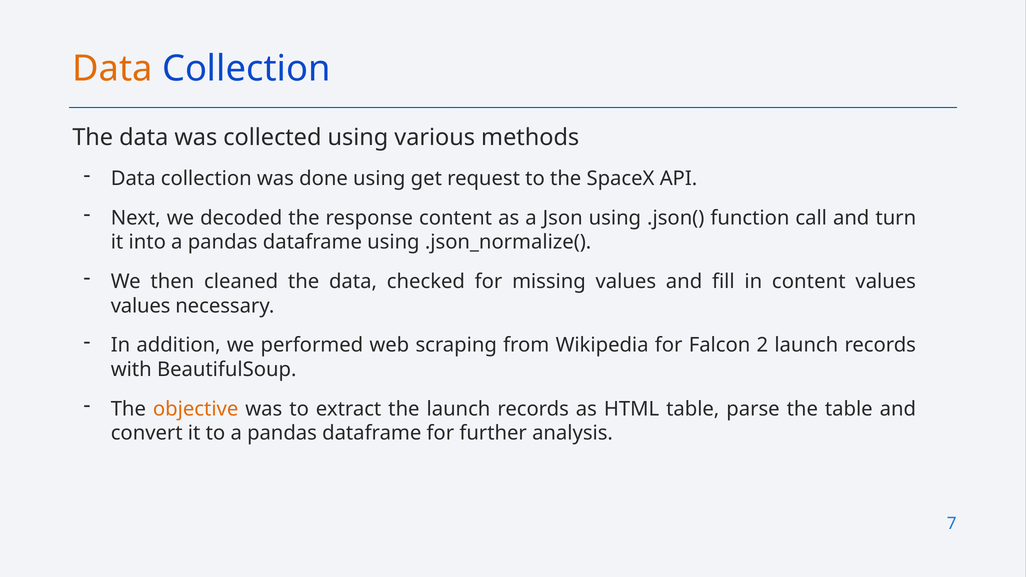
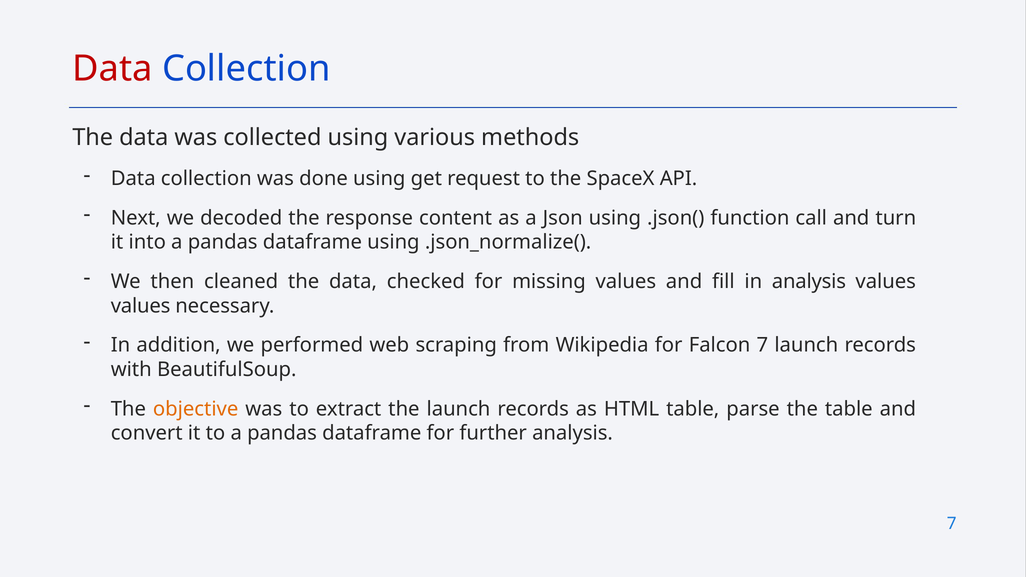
Data at (113, 69) colour: orange -> red
in content: content -> analysis
Falcon 2: 2 -> 7
